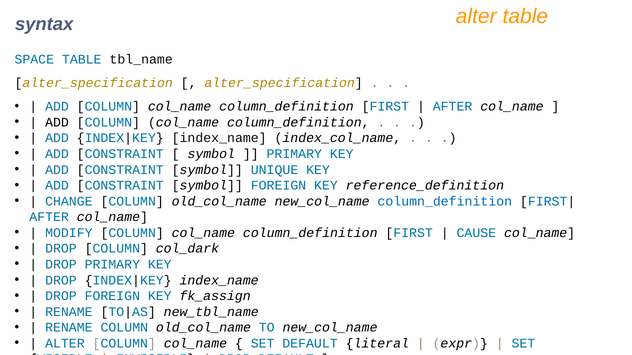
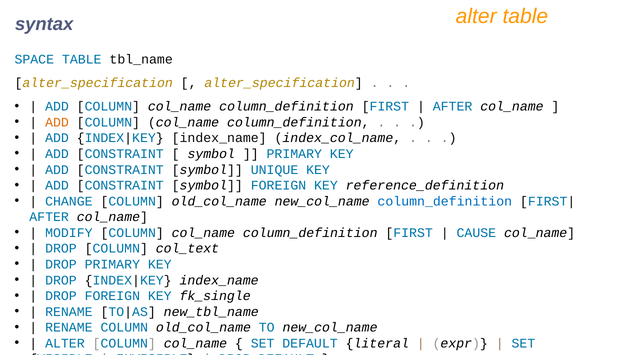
ADD at (57, 122) colour: black -> orange
col_dark: col_dark -> col_text
fk_assign: fk_assign -> fk_single
